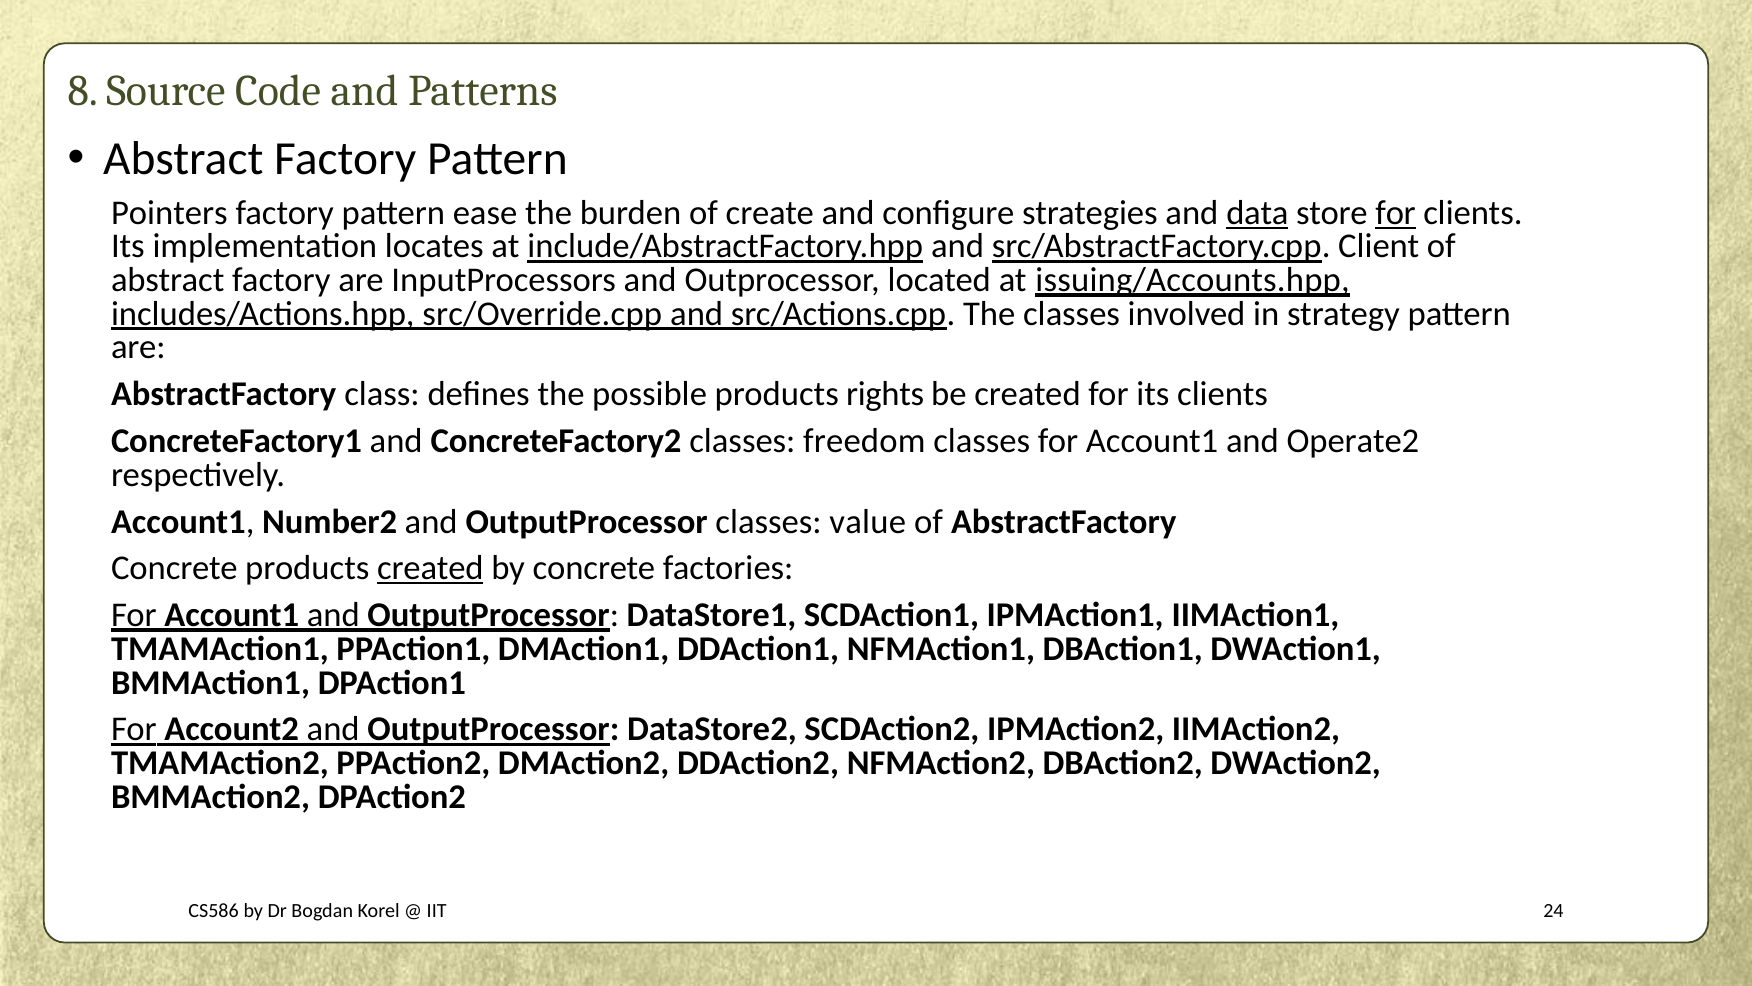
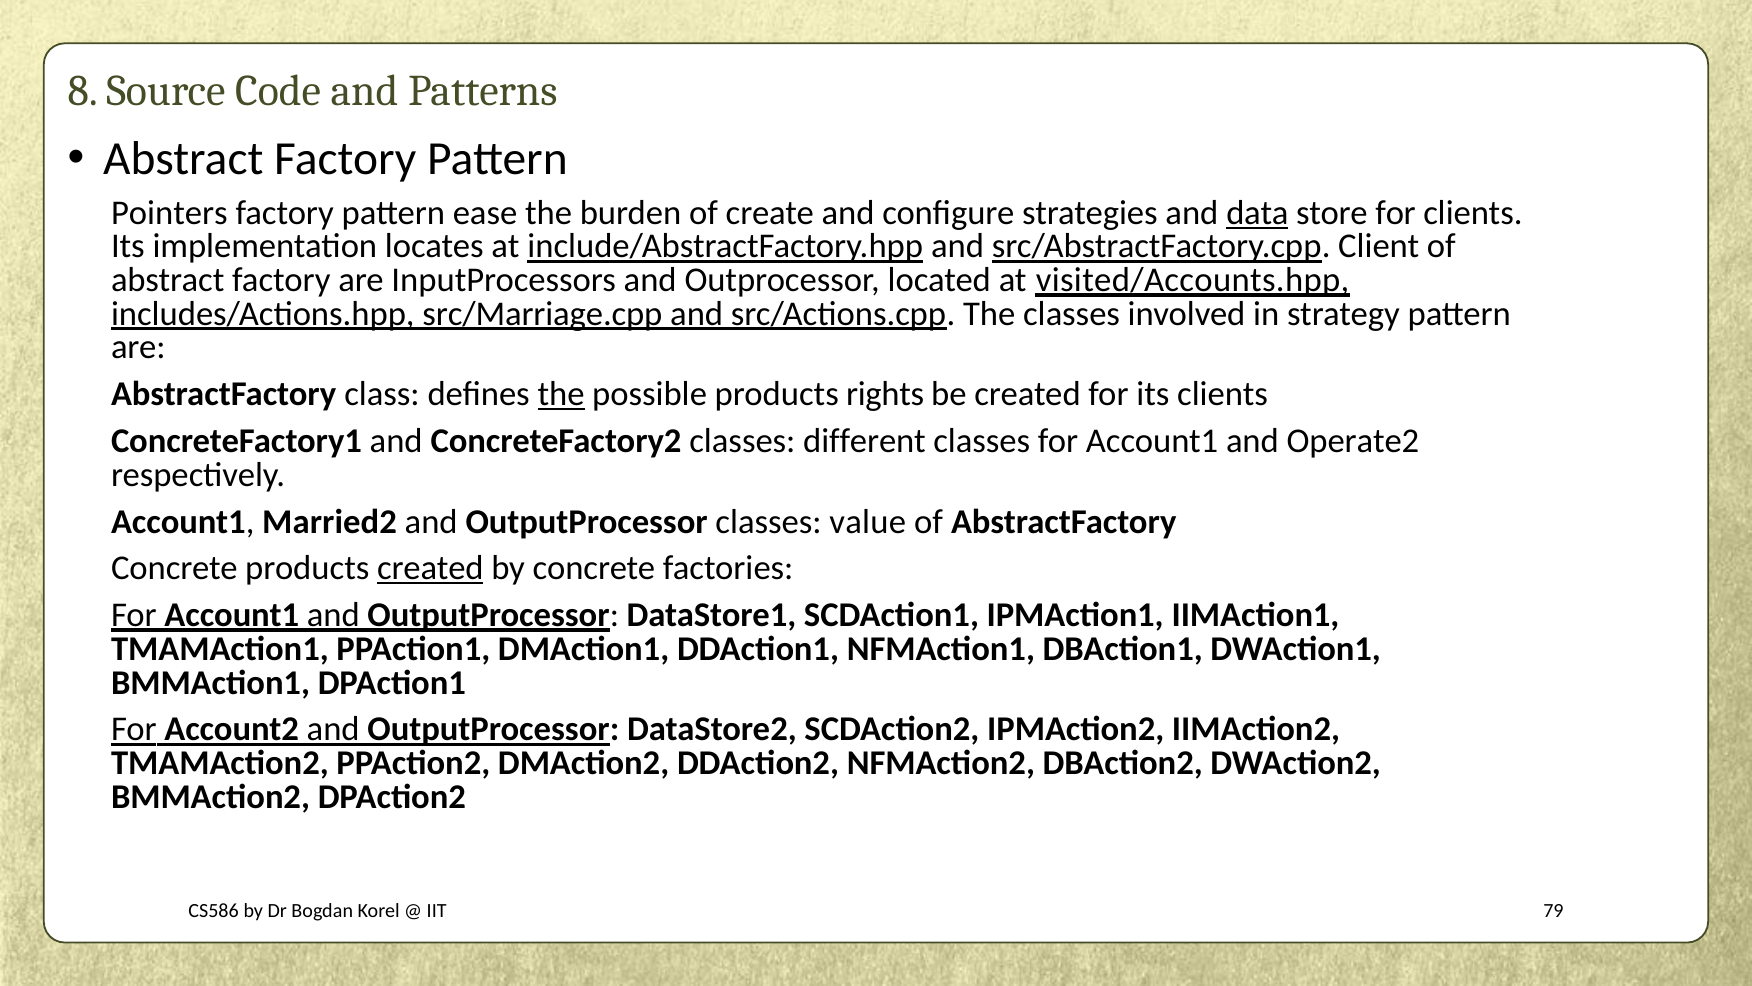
for at (1396, 213) underline: present -> none
issuing/Accounts.hpp: issuing/Accounts.hpp -> visited/Accounts.hpp
src/Override.cpp: src/Override.cpp -> src/Marriage.cpp
the at (561, 394) underline: none -> present
freedom: freedom -> different
Number2: Number2 -> Married2
24: 24 -> 79
